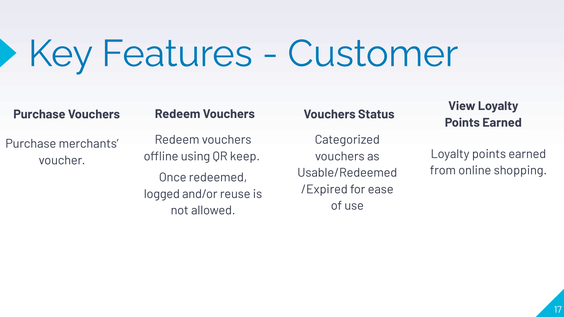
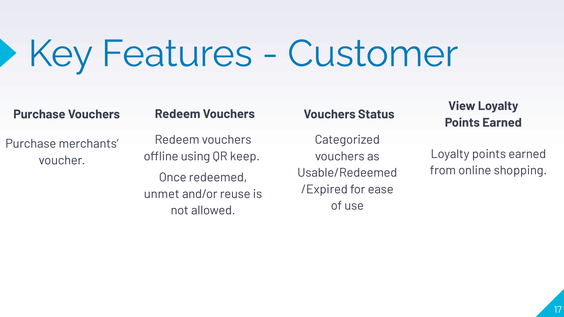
logged: logged -> unmet
